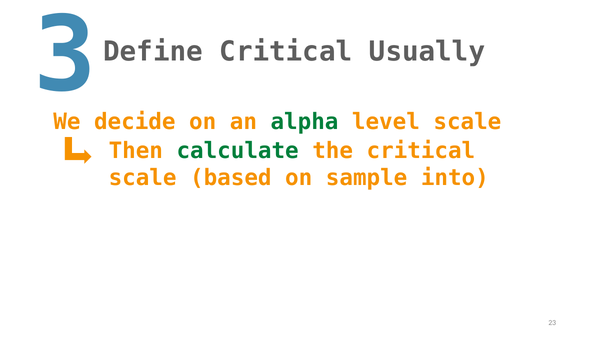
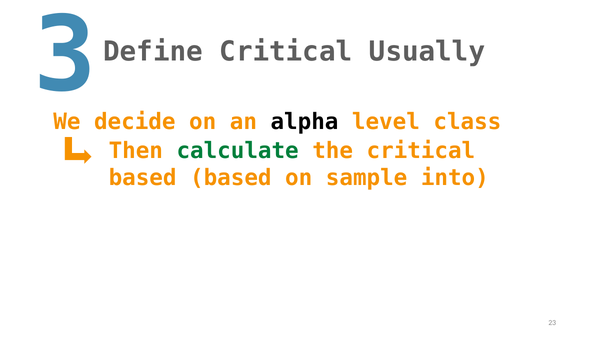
alpha colour: green -> black
level scale: scale -> class
scale at (143, 178): scale -> based
